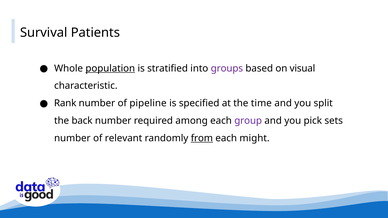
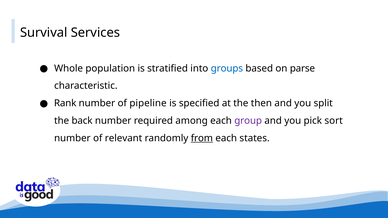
Patients: Patients -> Services
population underline: present -> none
groups colour: purple -> blue
visual: visual -> parse
time: time -> then
sets: sets -> sort
might: might -> states
